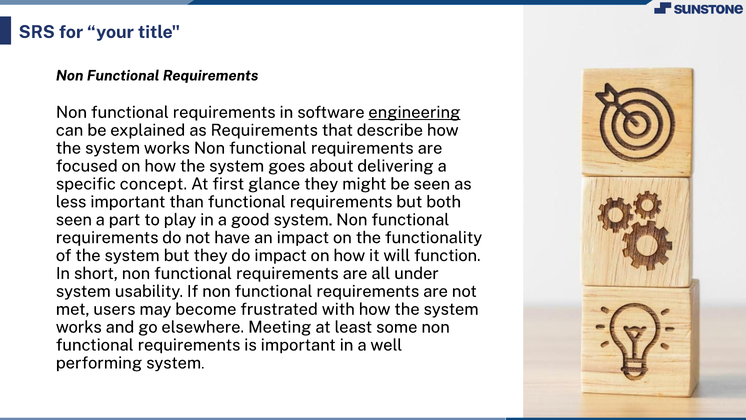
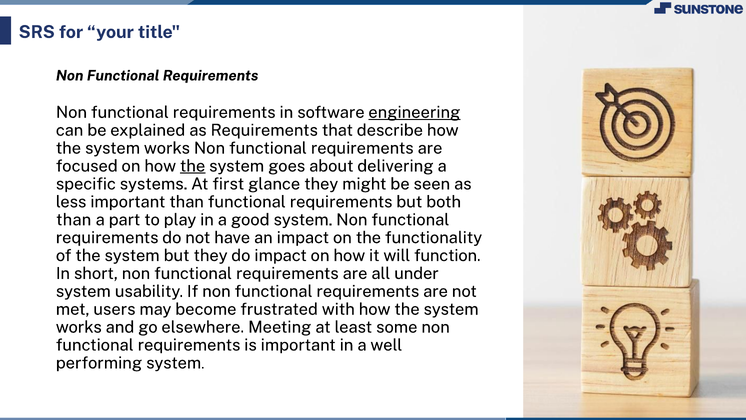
the at (193, 166) underline: none -> present
concept: concept -> systems
seen at (74, 220): seen -> than
